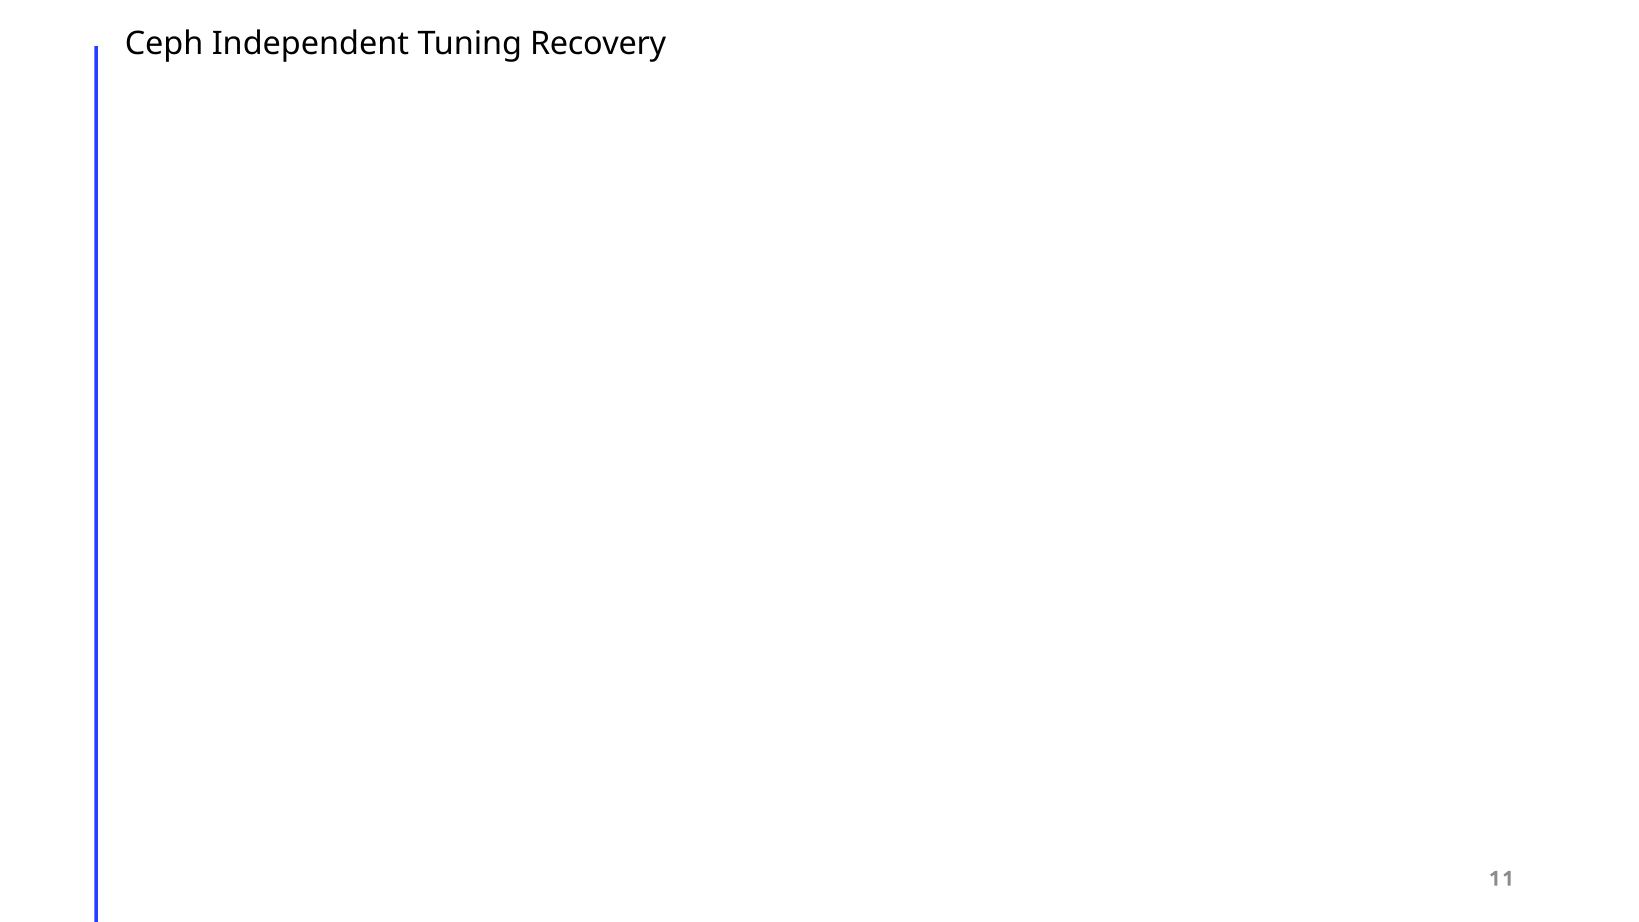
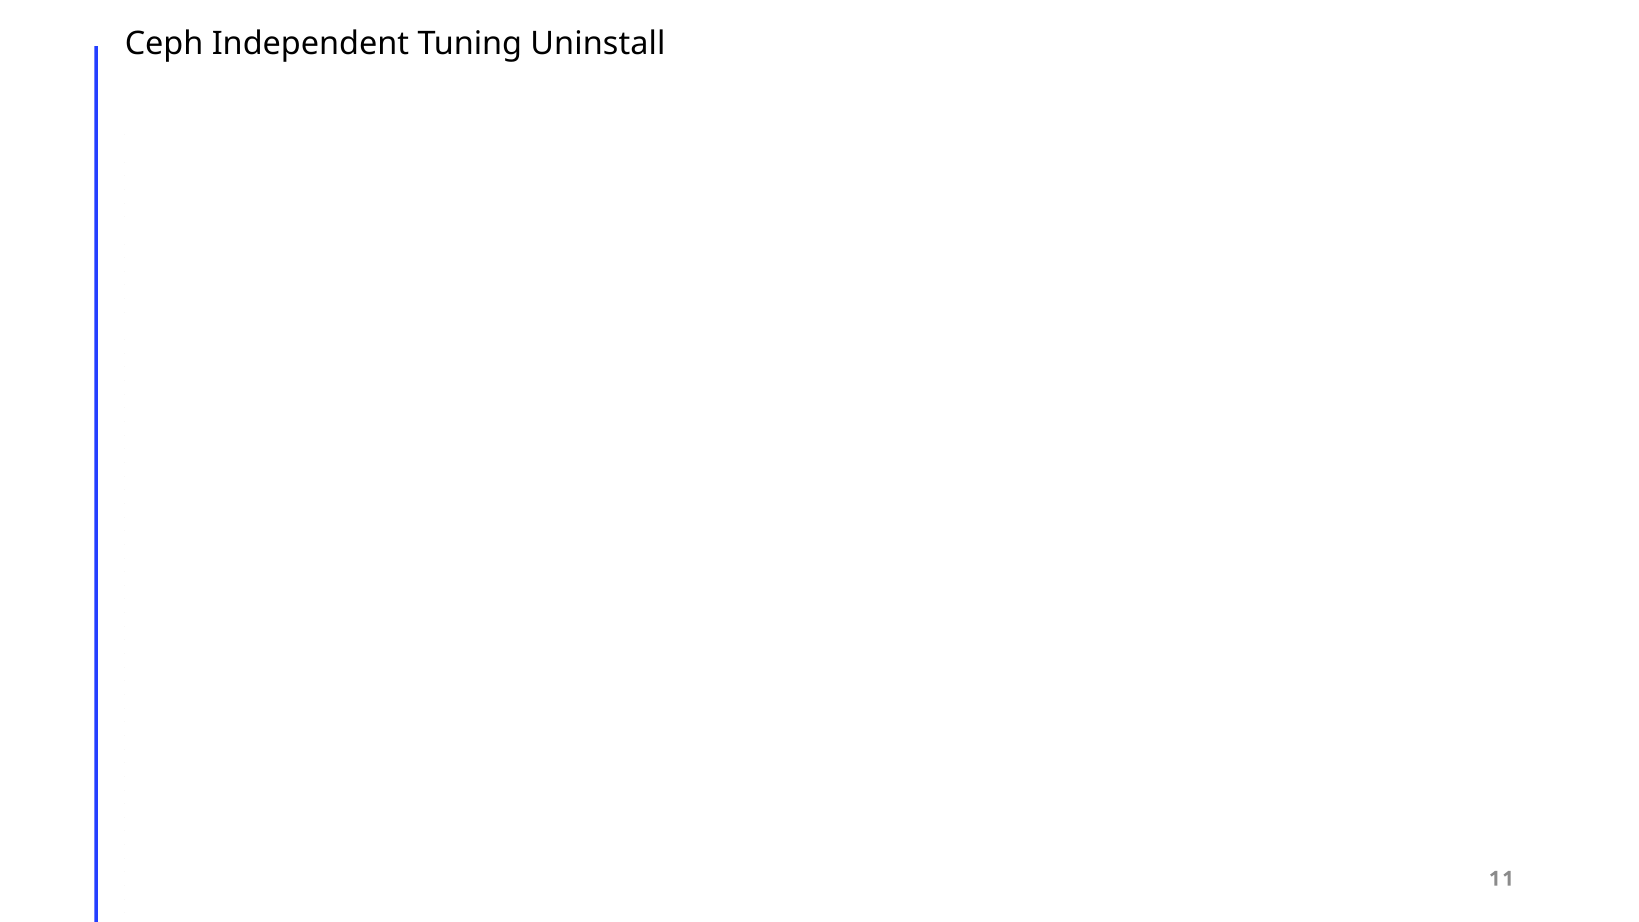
Recovery: Recovery -> Uninstall
